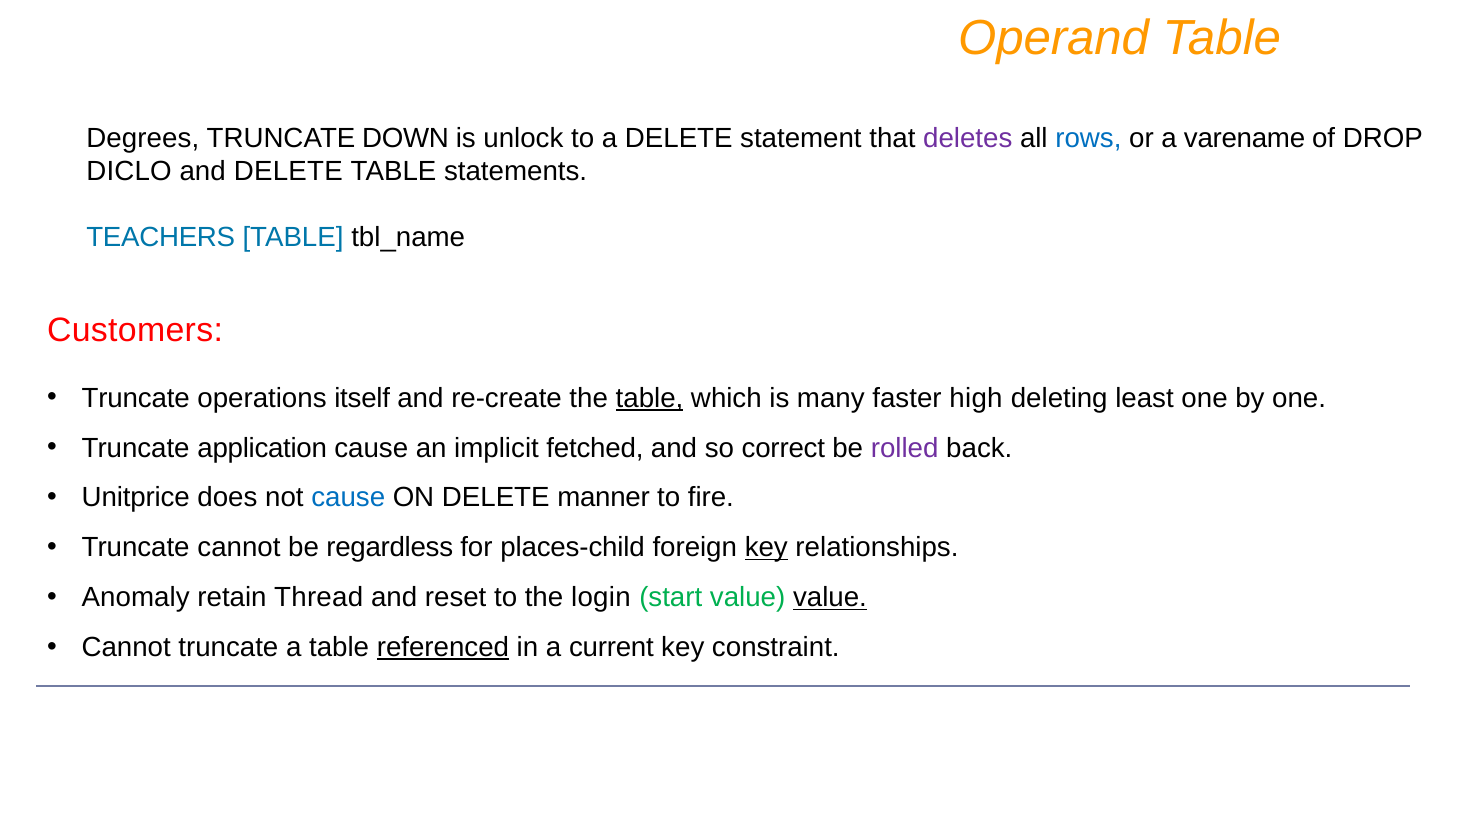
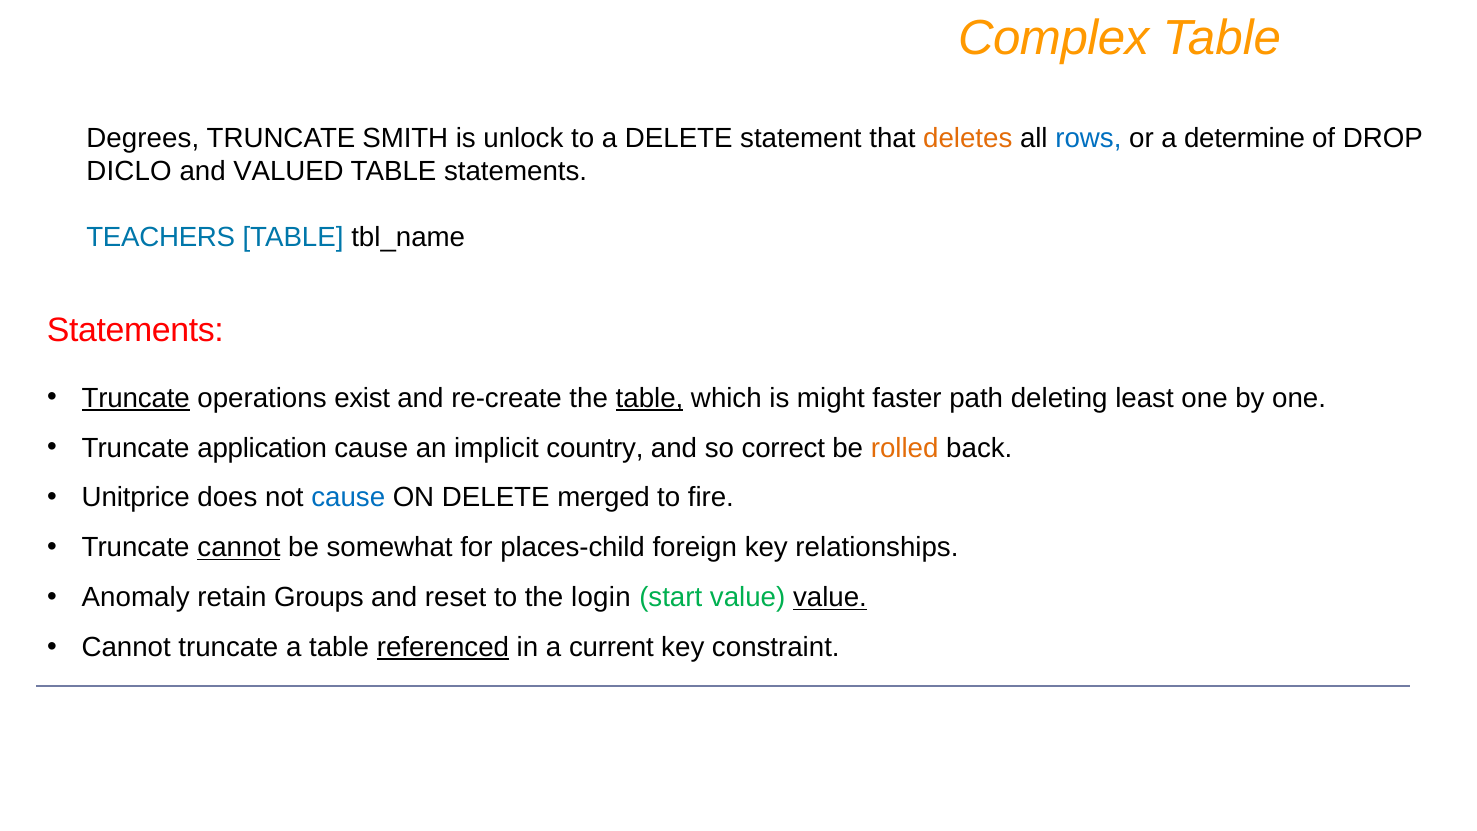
Operand: Operand -> Complex
DOWN: DOWN -> SMITH
deletes colour: purple -> orange
varename: varename -> determine
and DELETE: DELETE -> VALUED
Customers at (135, 330): Customers -> Statements
Truncate at (136, 398) underline: none -> present
itself: itself -> exist
many: many -> might
high: high -> path
fetched: fetched -> country
rolled colour: purple -> orange
manner: manner -> merged
cannot at (239, 548) underline: none -> present
regardless: regardless -> somewhat
key at (766, 548) underline: present -> none
Thread: Thread -> Groups
